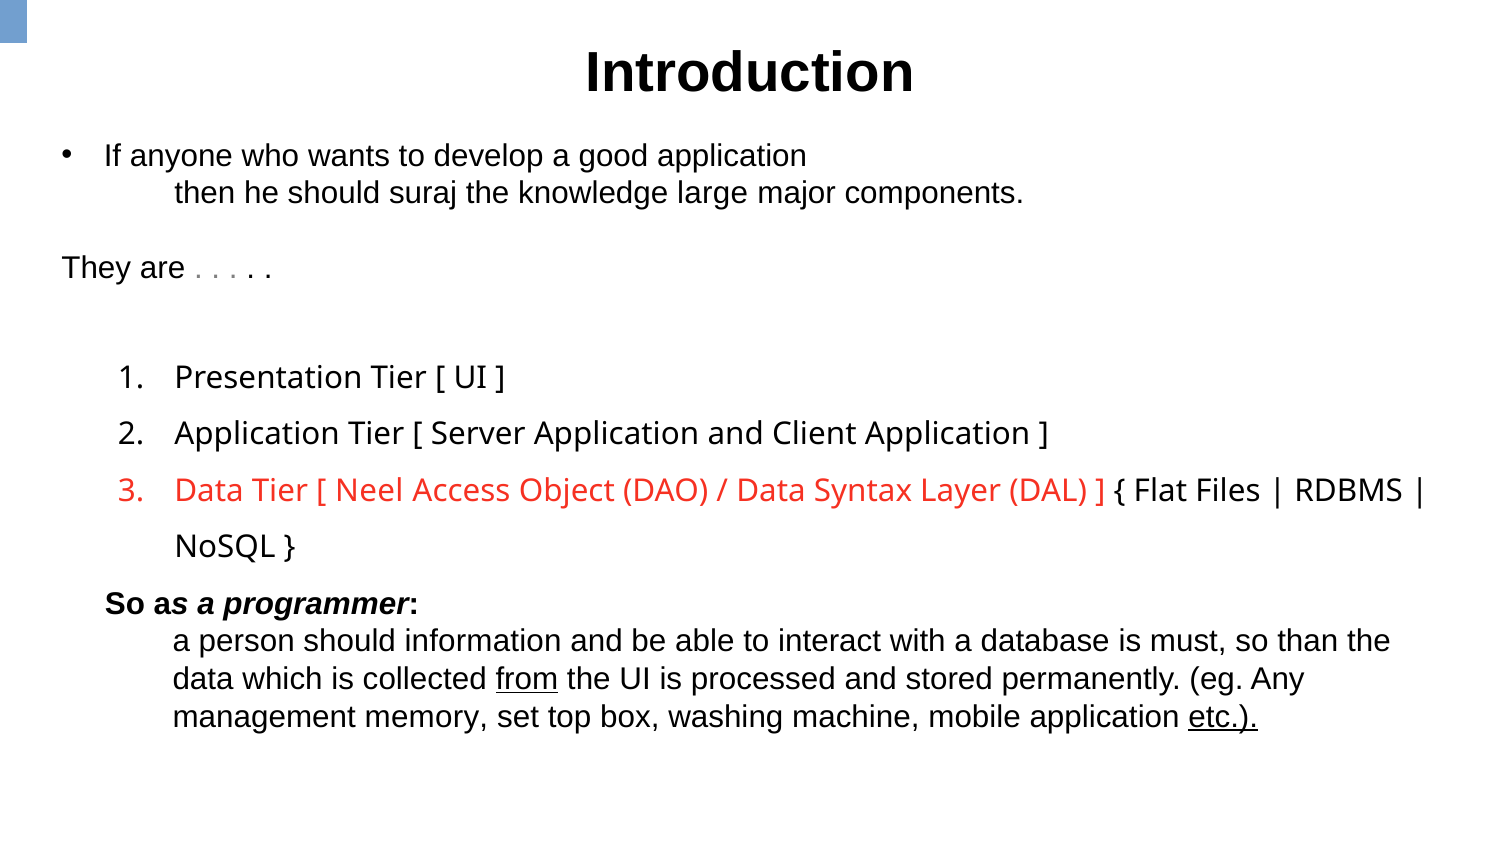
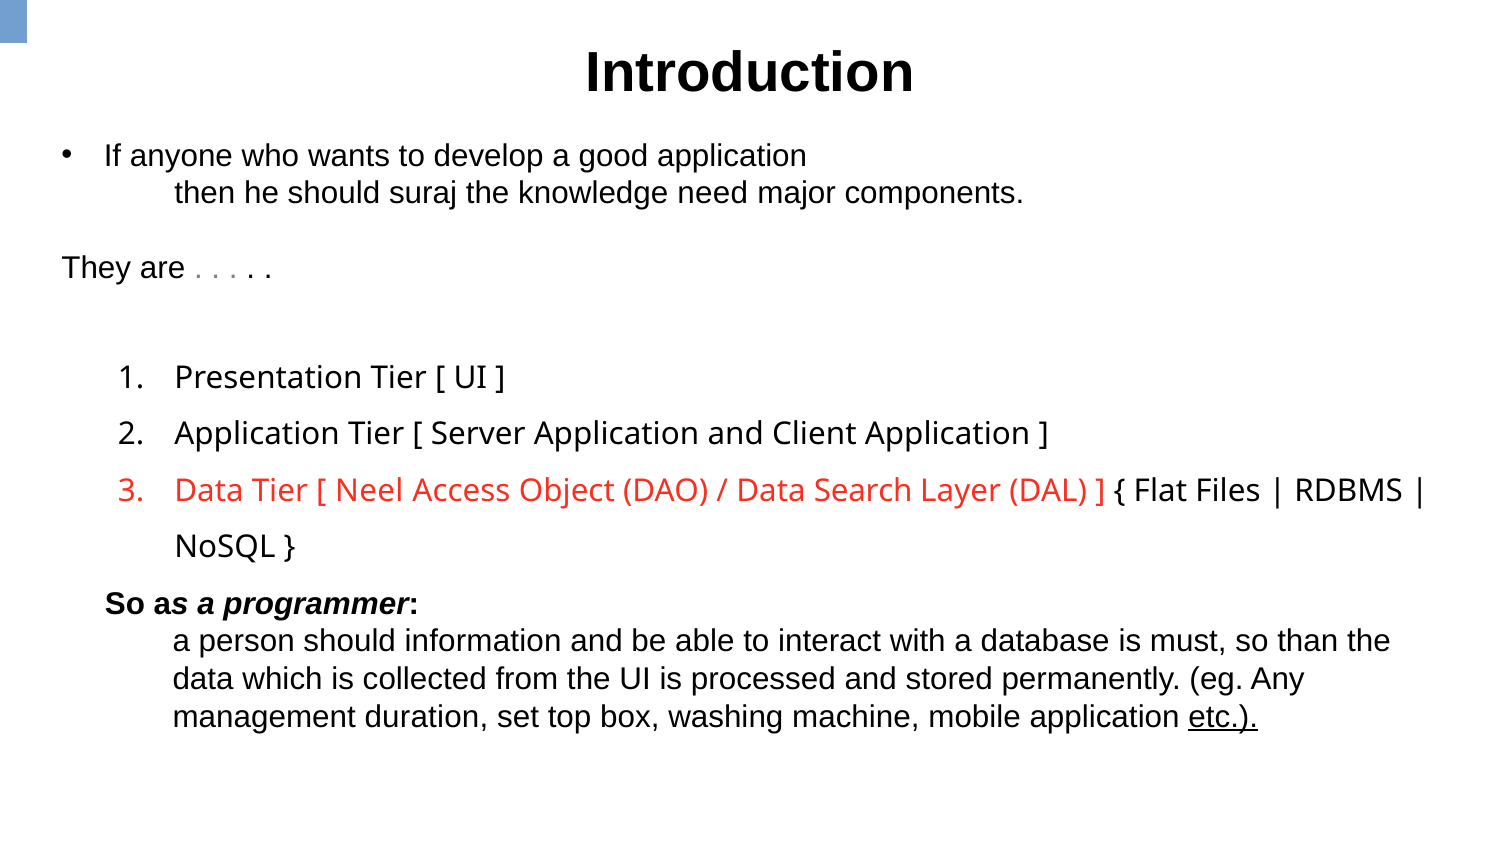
large: large -> need
Syntax: Syntax -> Search
from underline: present -> none
memory: memory -> duration
